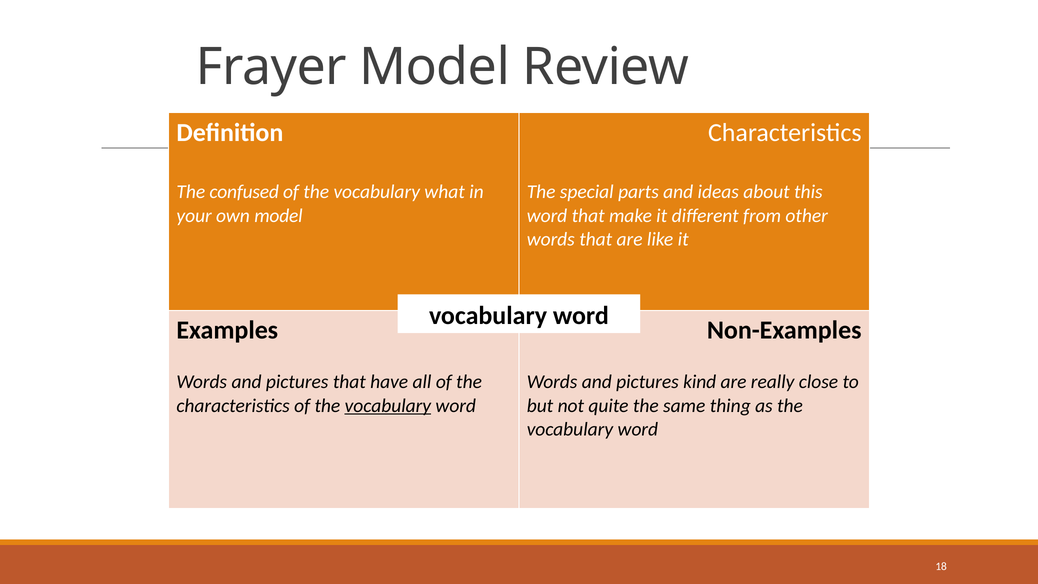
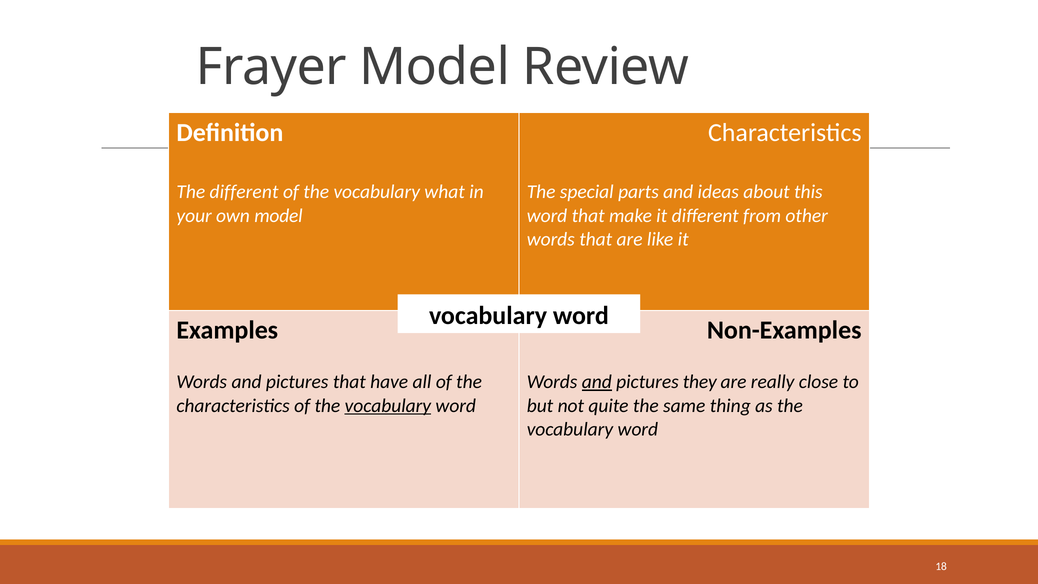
The confused: confused -> different
and at (597, 382) underline: none -> present
kind: kind -> they
